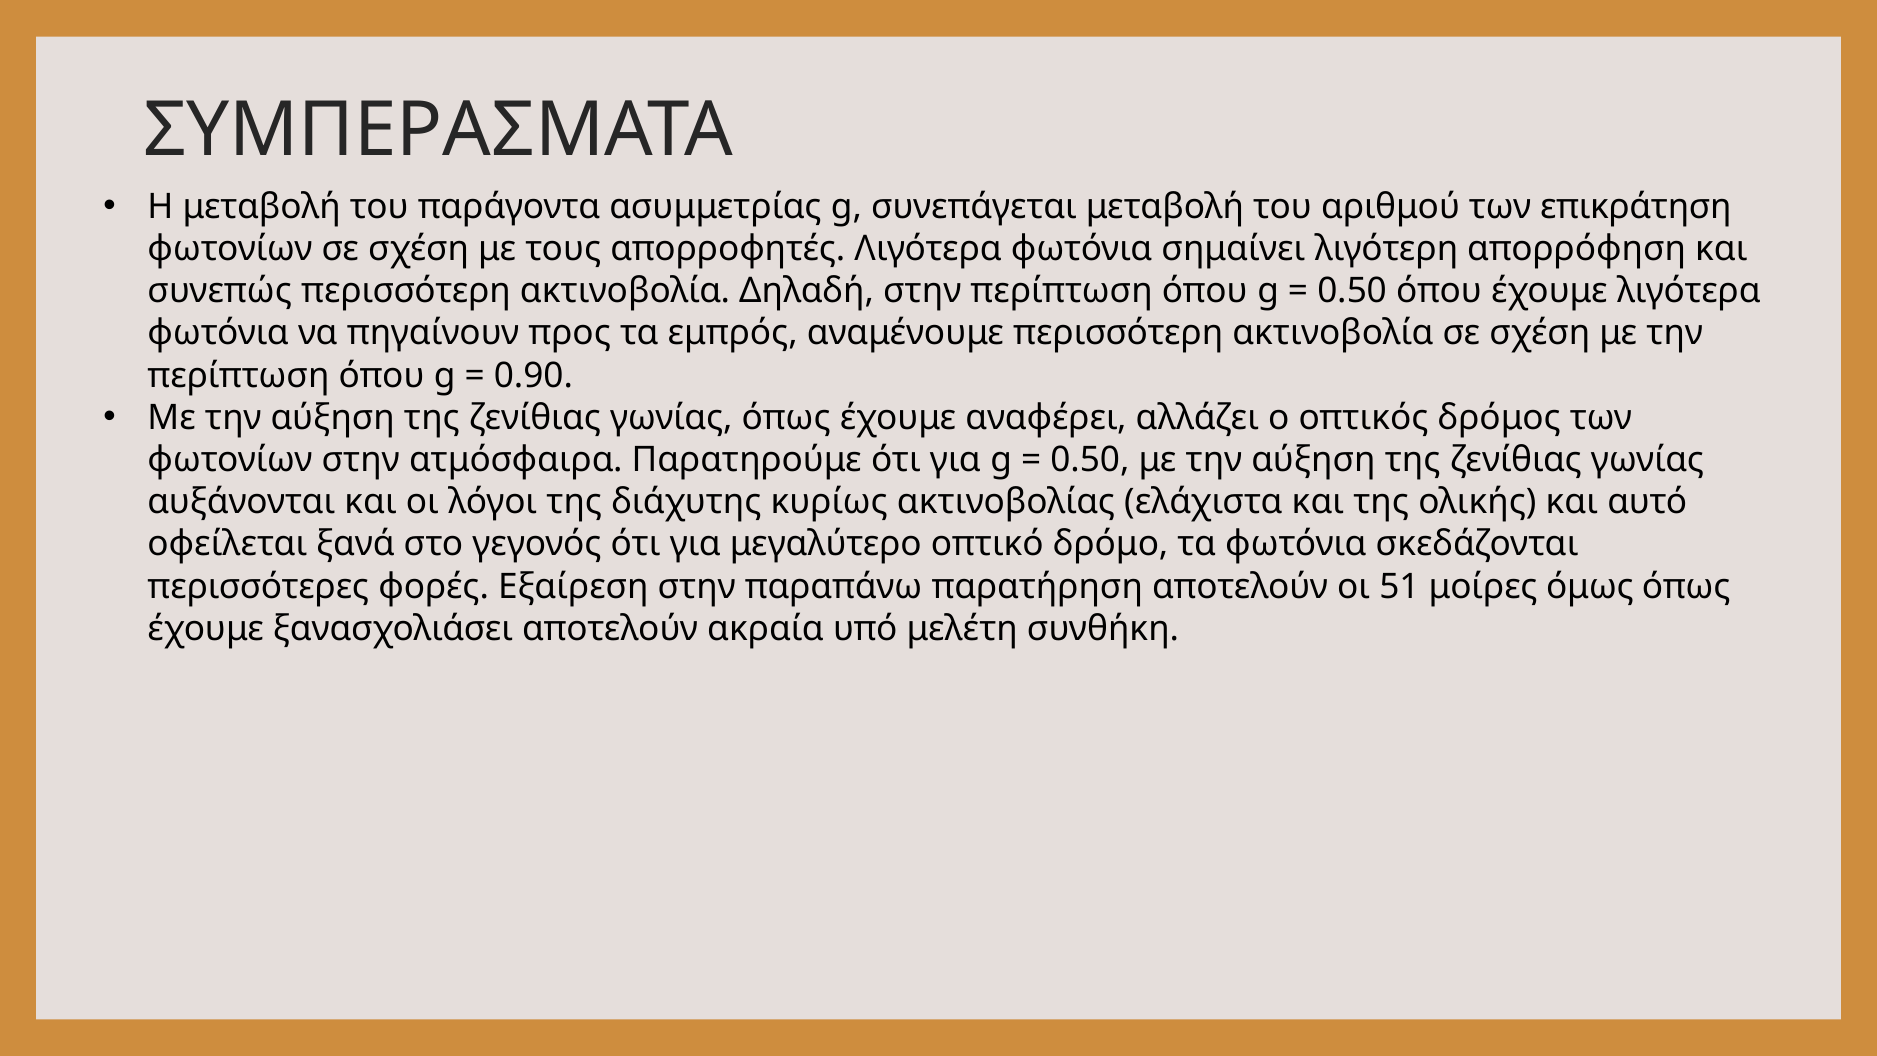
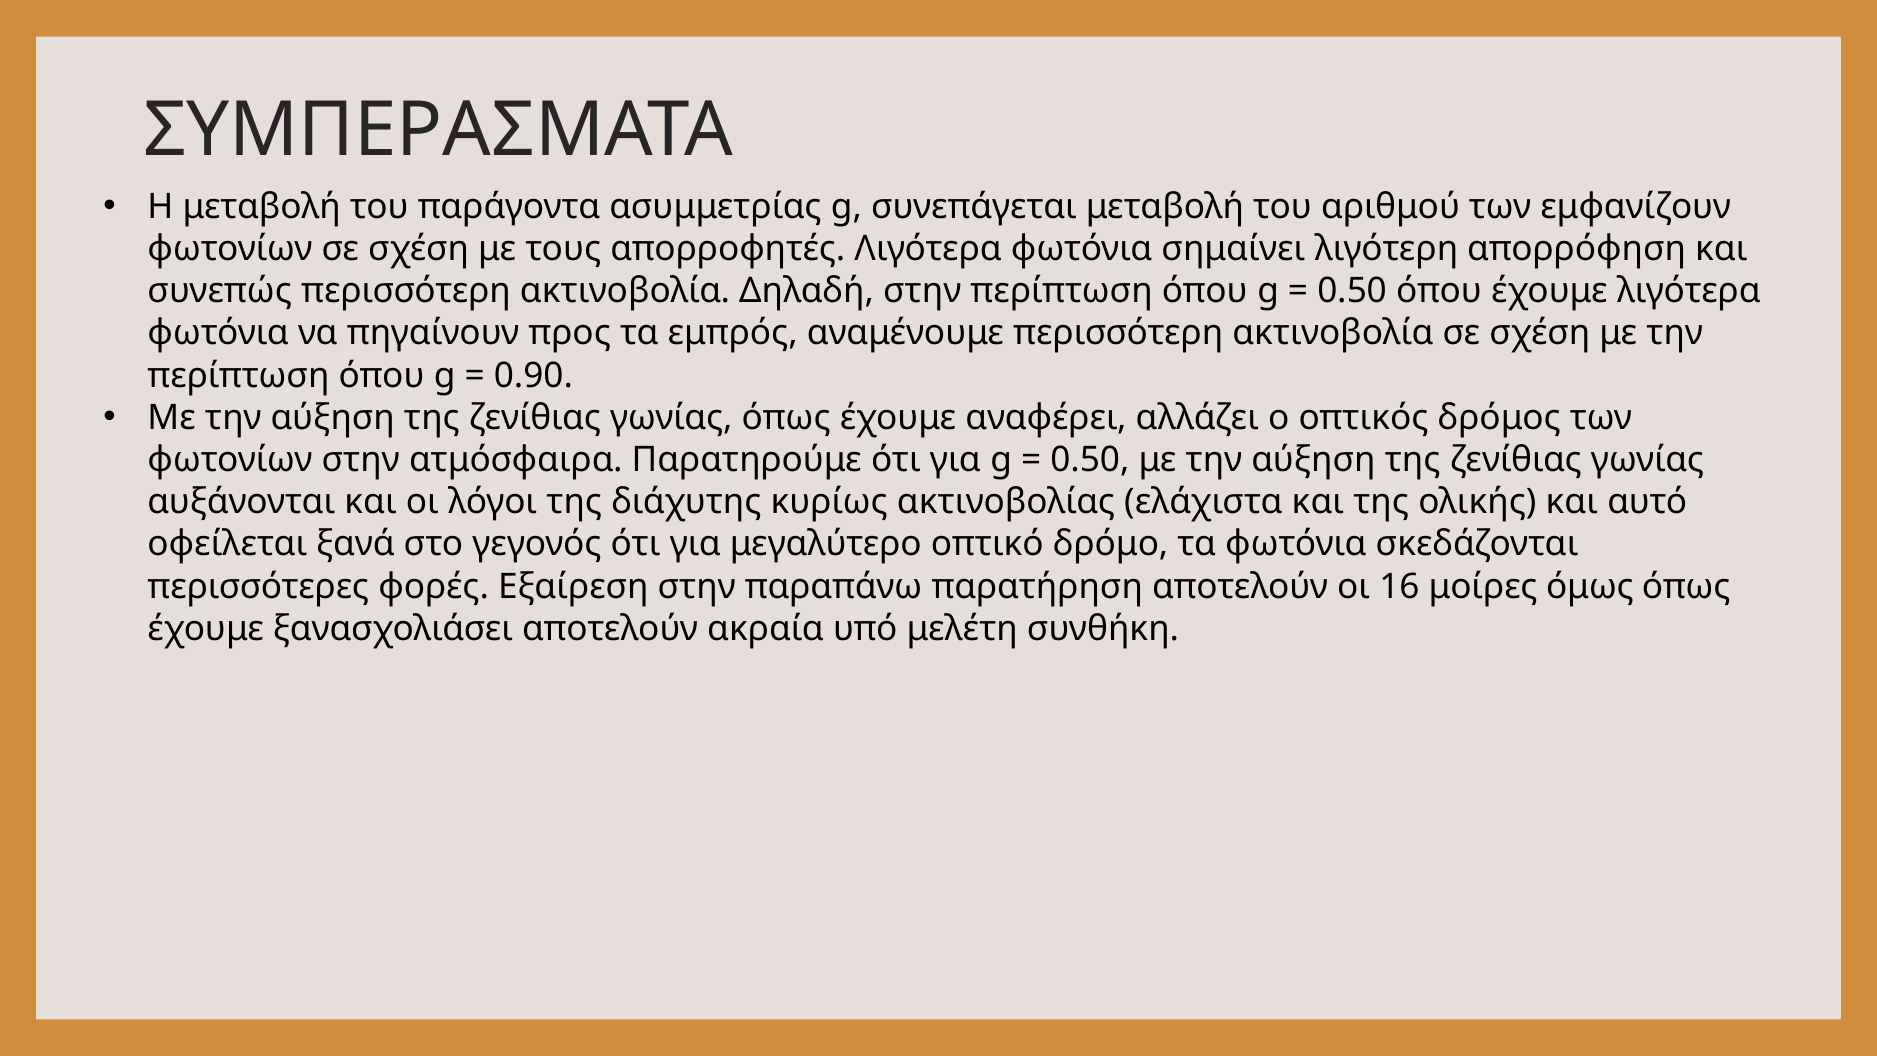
επικράτηση: επικράτηση -> εμφανίζουν
51: 51 -> 16
